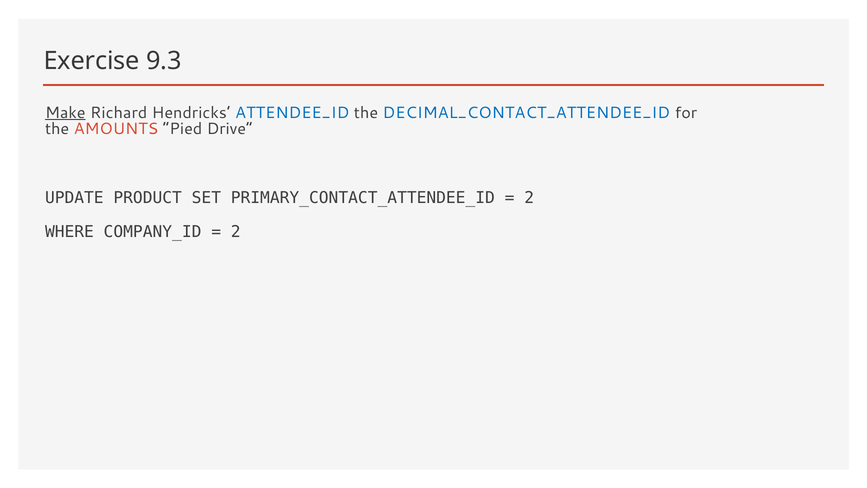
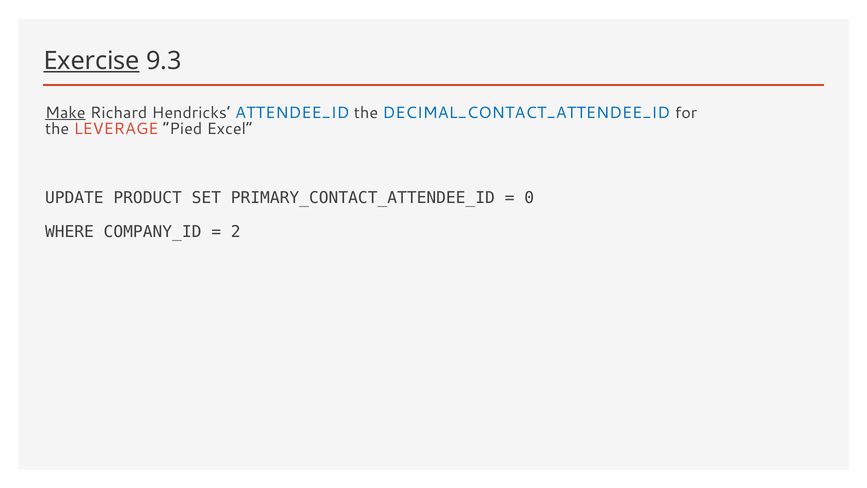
Exercise underline: none -> present
AMOUNTS: AMOUNTS -> LEVERAGE
Drive: Drive -> Excel
2 at (529, 198): 2 -> 0
